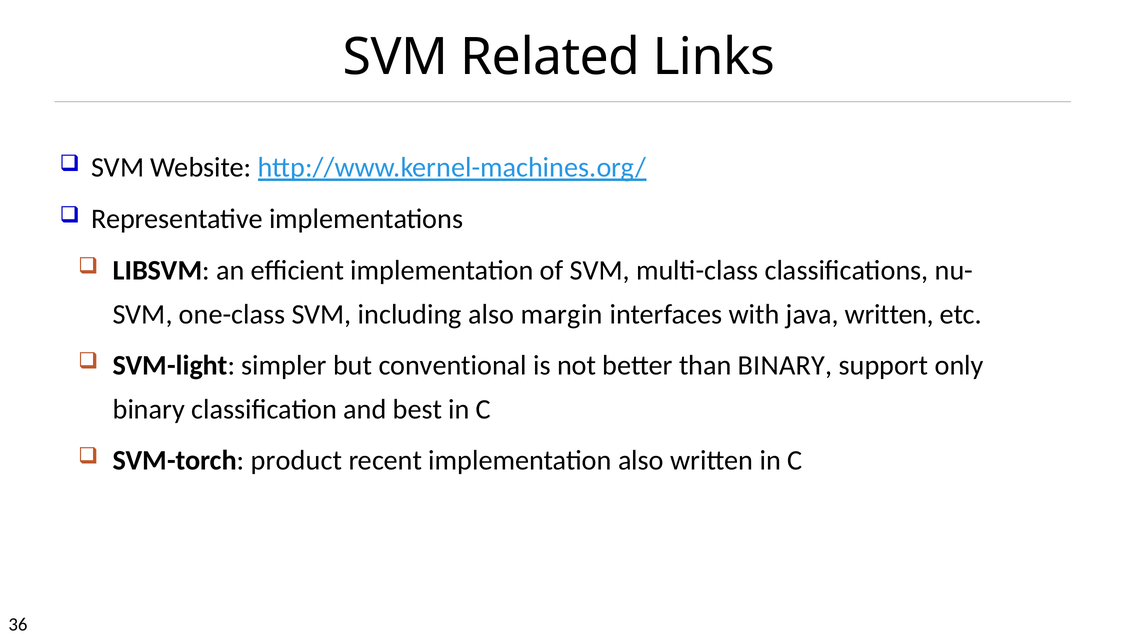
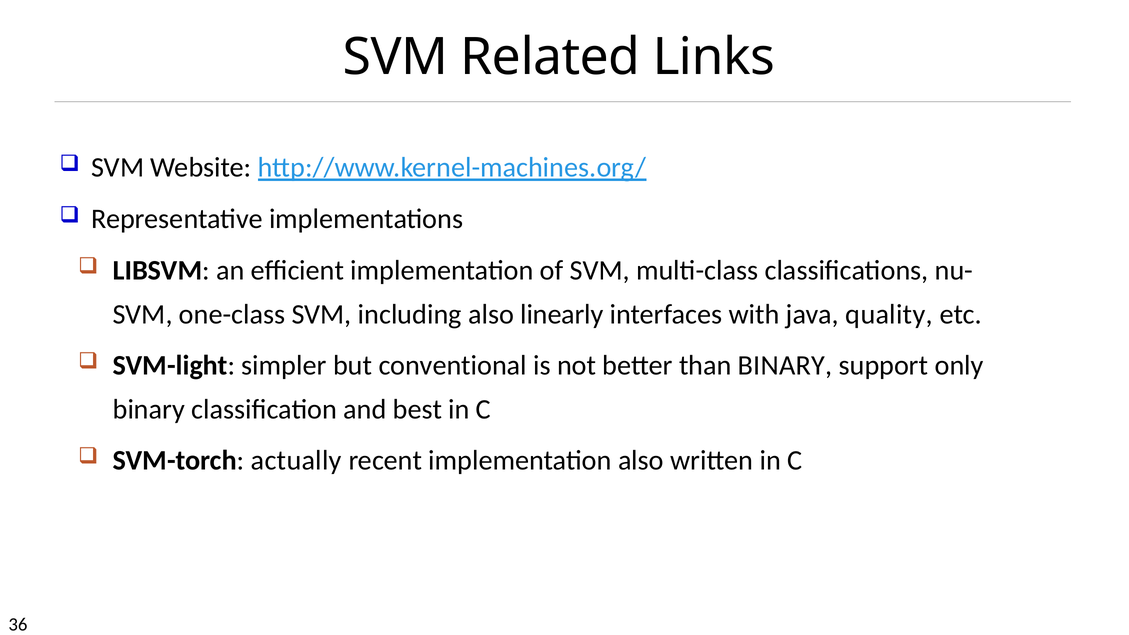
margin: margin -> linearly
java written: written -> quality
product: product -> actually
